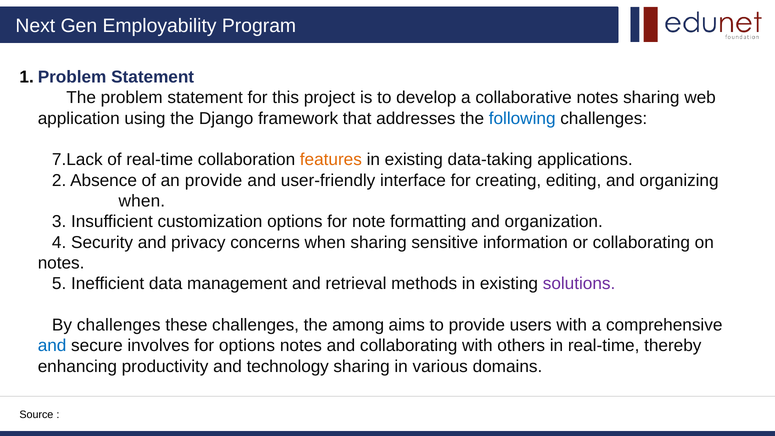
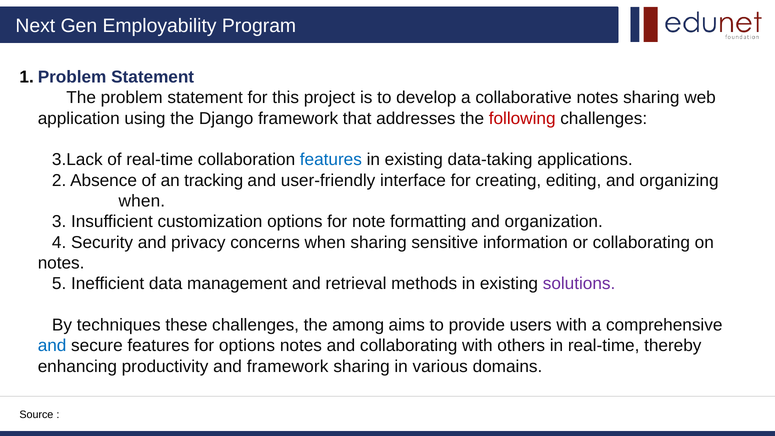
following colour: blue -> red
7.Lack: 7.Lack -> 3.Lack
features at (331, 160) colour: orange -> blue
an provide: provide -> tracking
By challenges: challenges -> techniques
secure involves: involves -> features
and technology: technology -> framework
